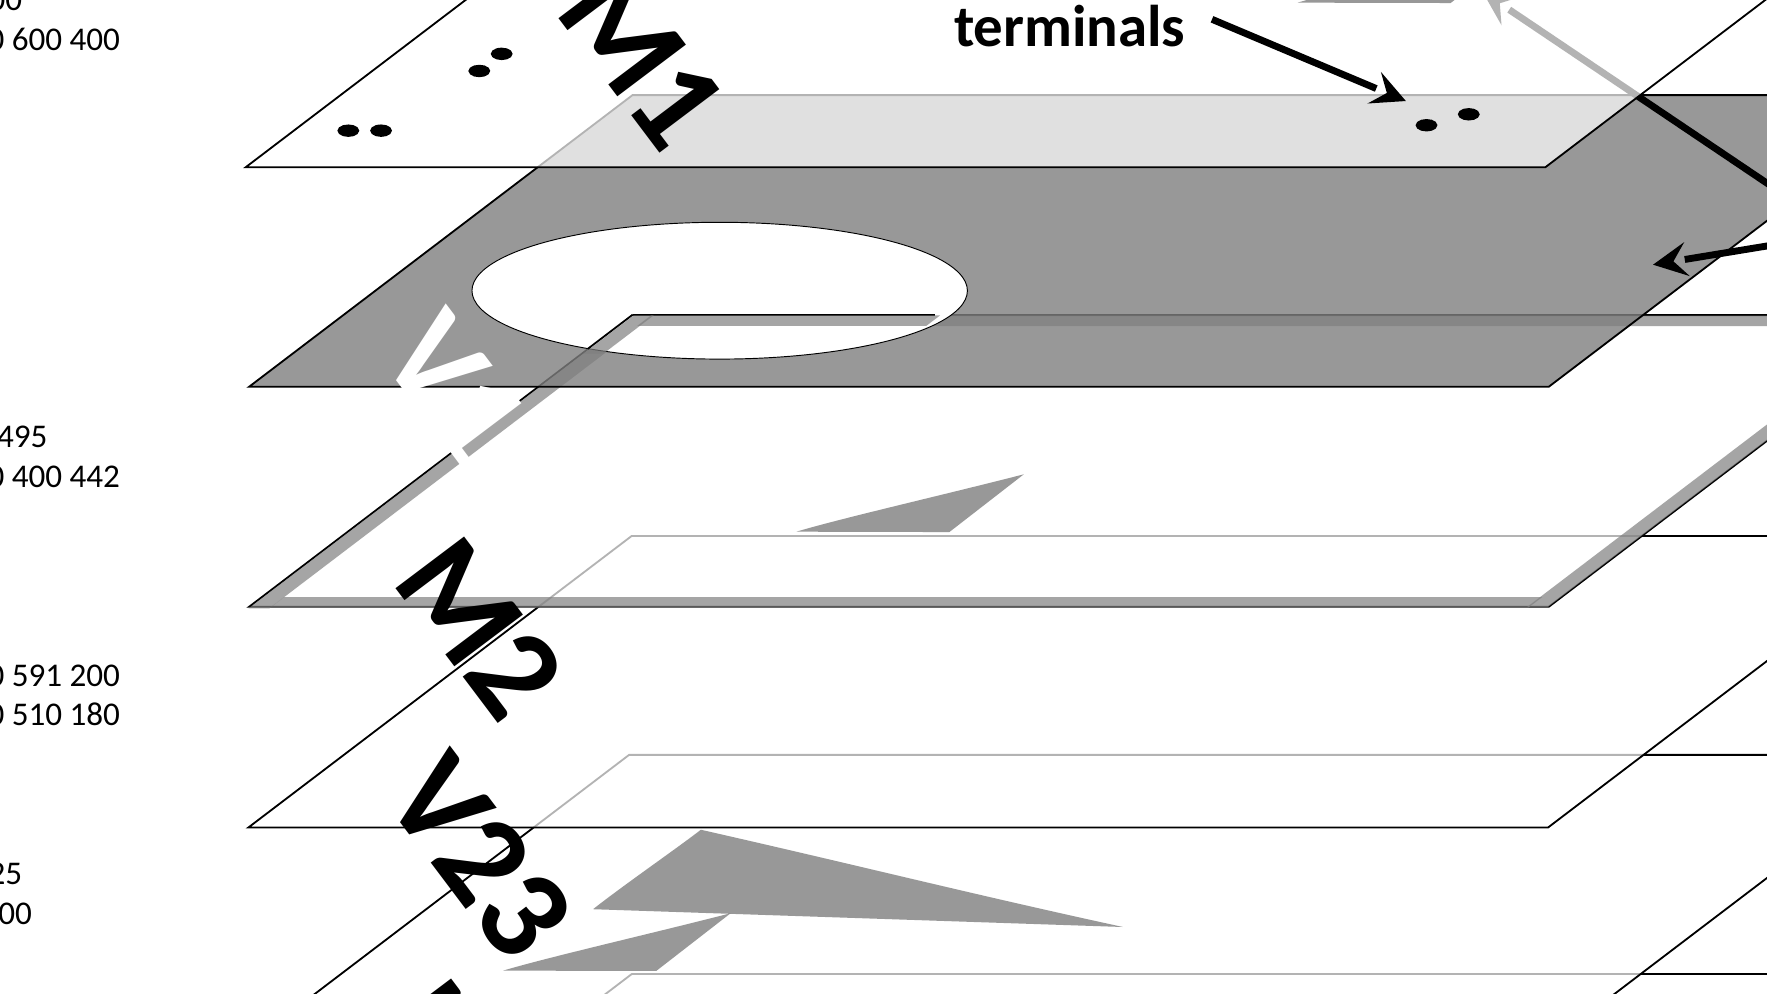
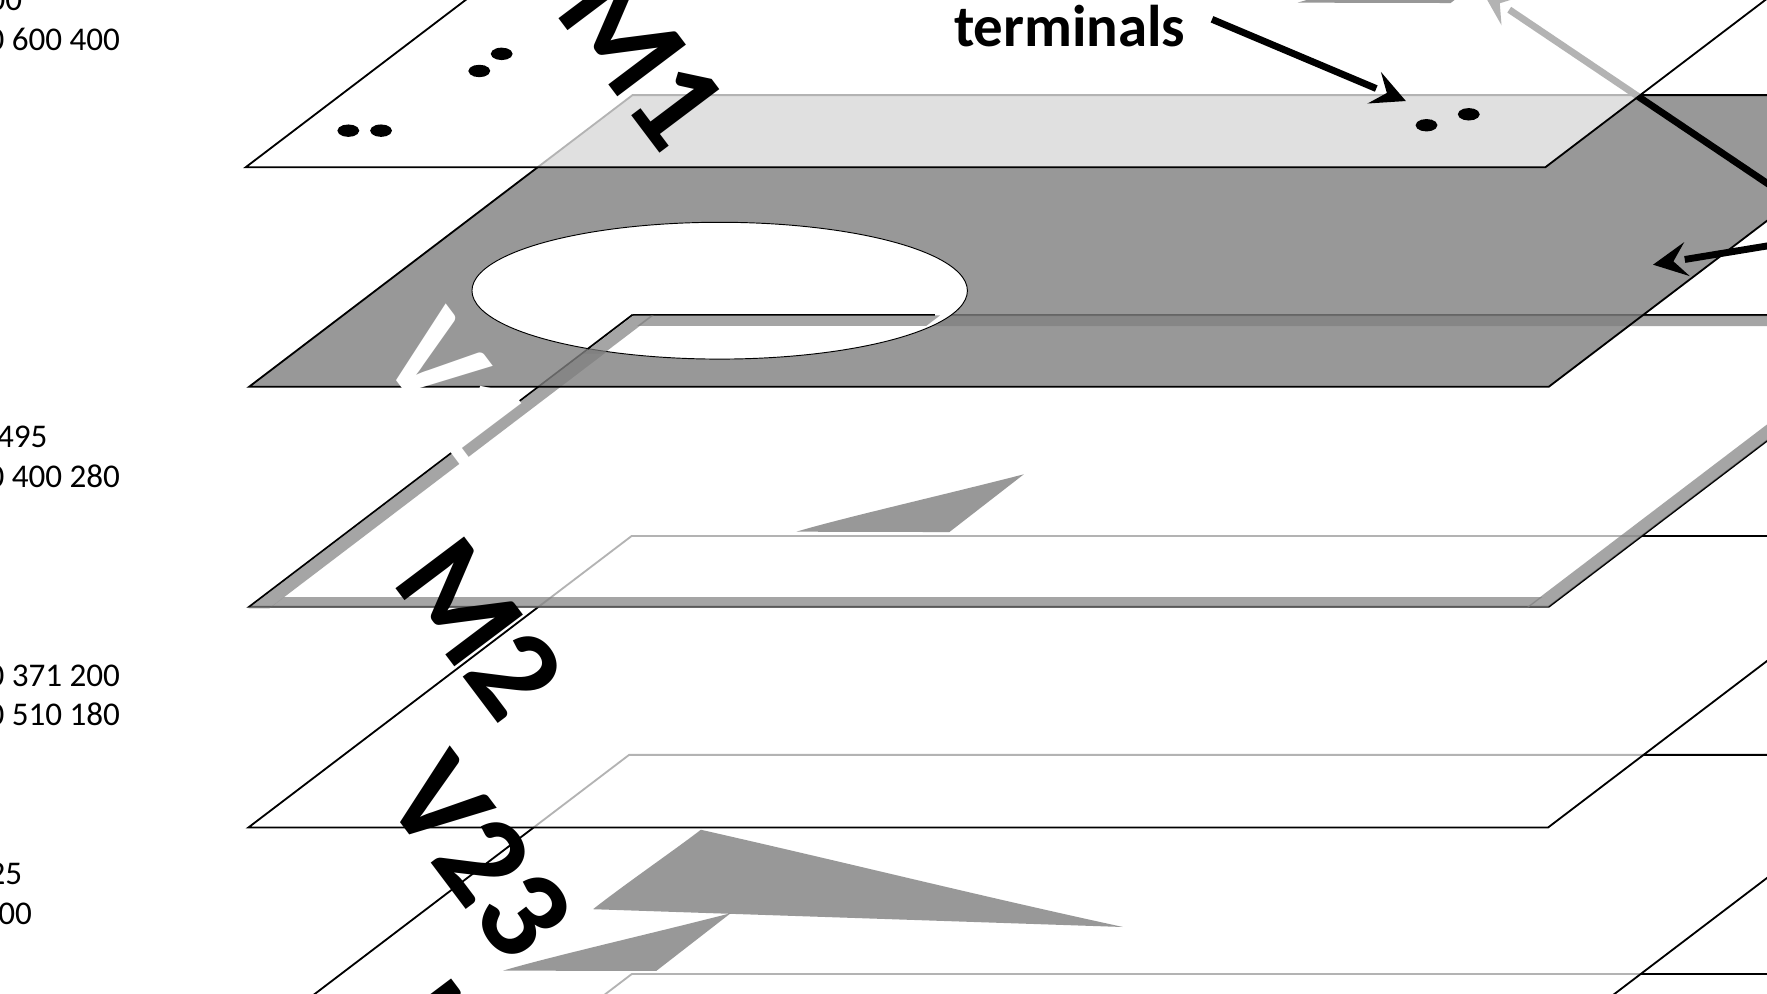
442: 442 -> 280
591: 591 -> 371
